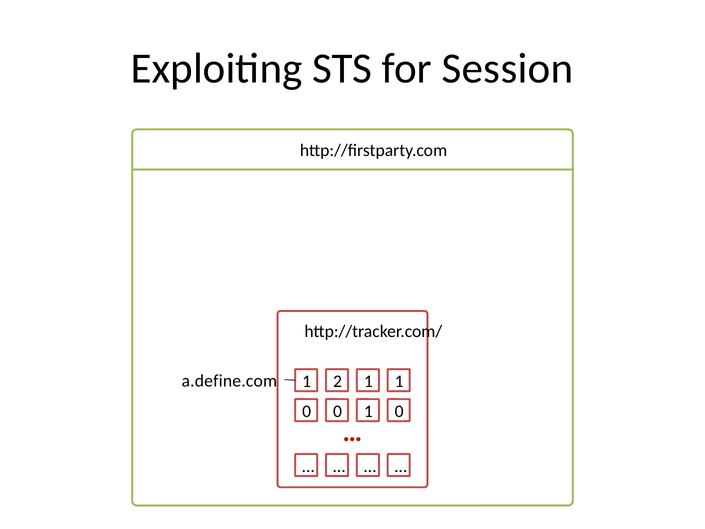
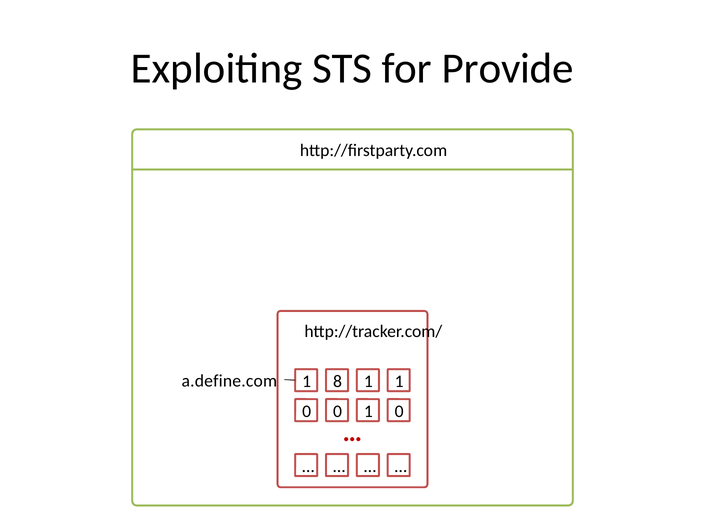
Session: Session -> Provide
2: 2 -> 8
